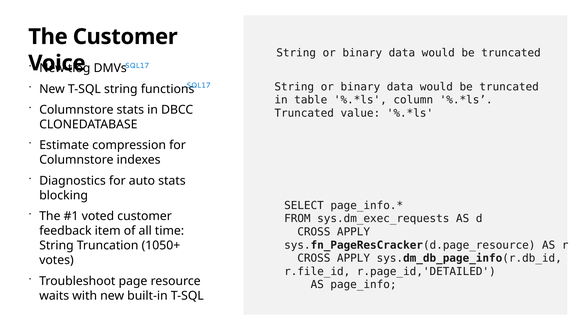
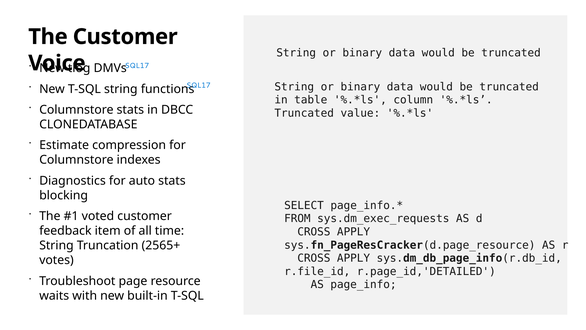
1050+: 1050+ -> 2565+
